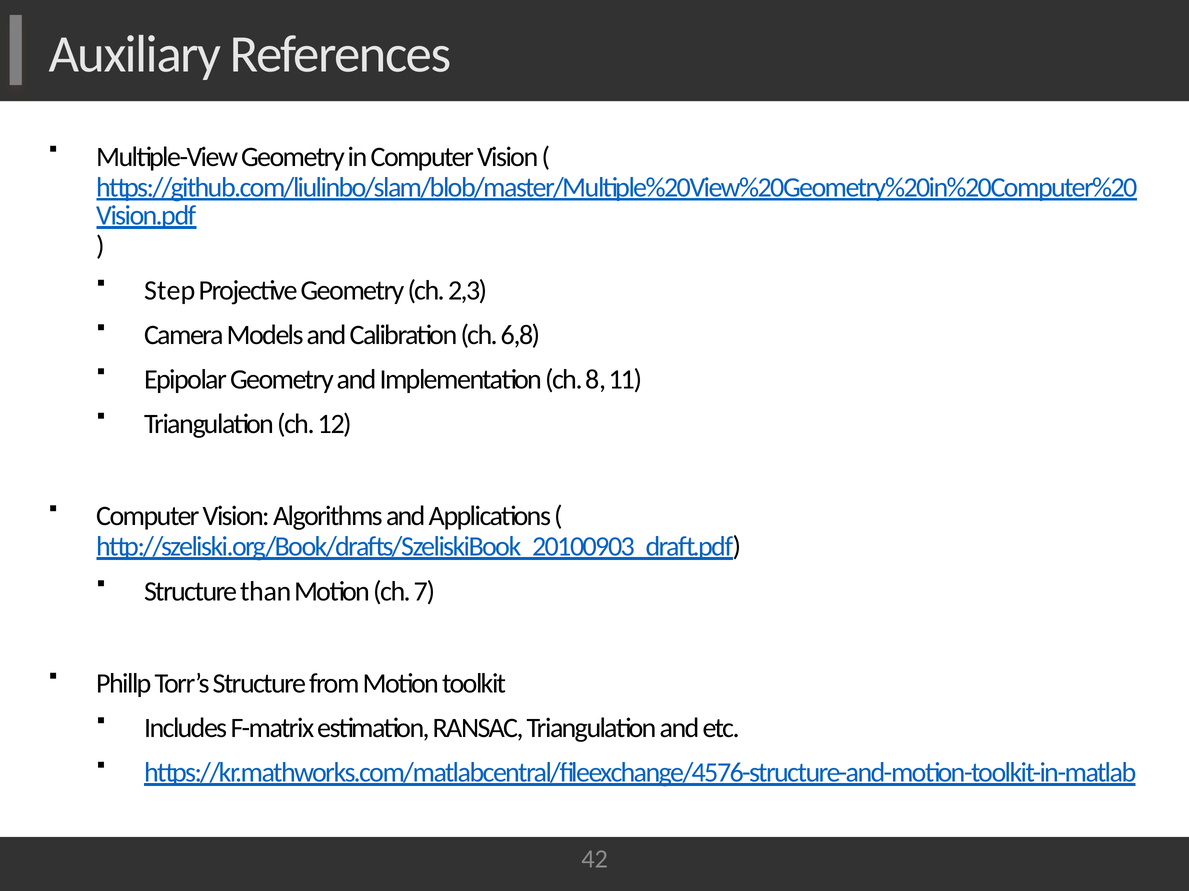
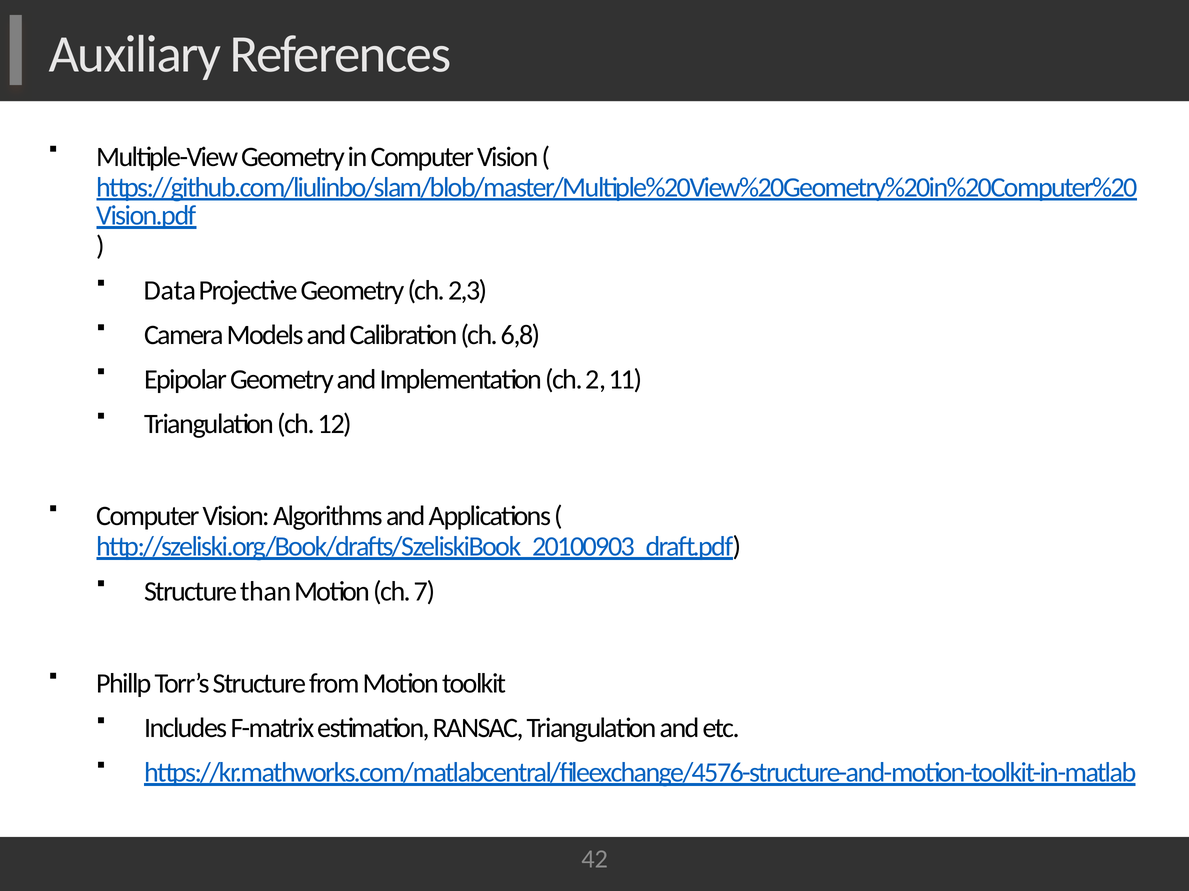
Step: Step -> Data
8: 8 -> 2
